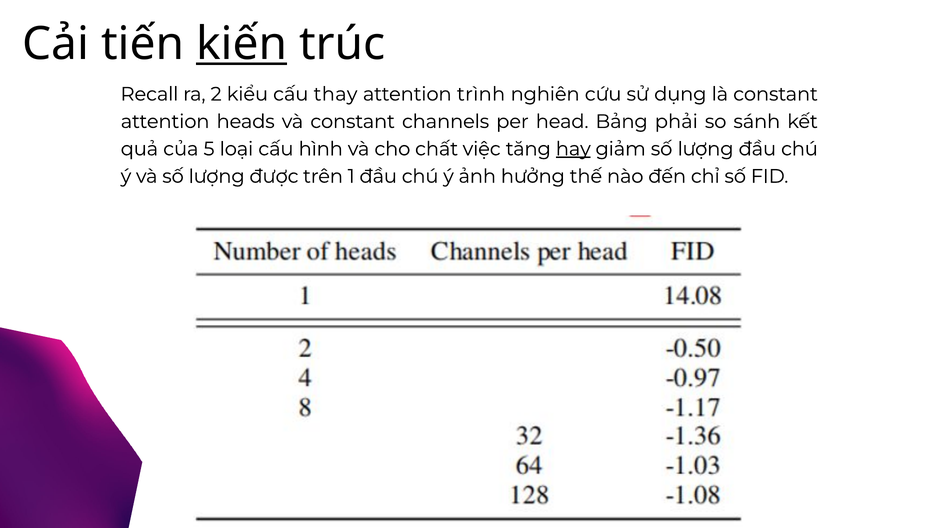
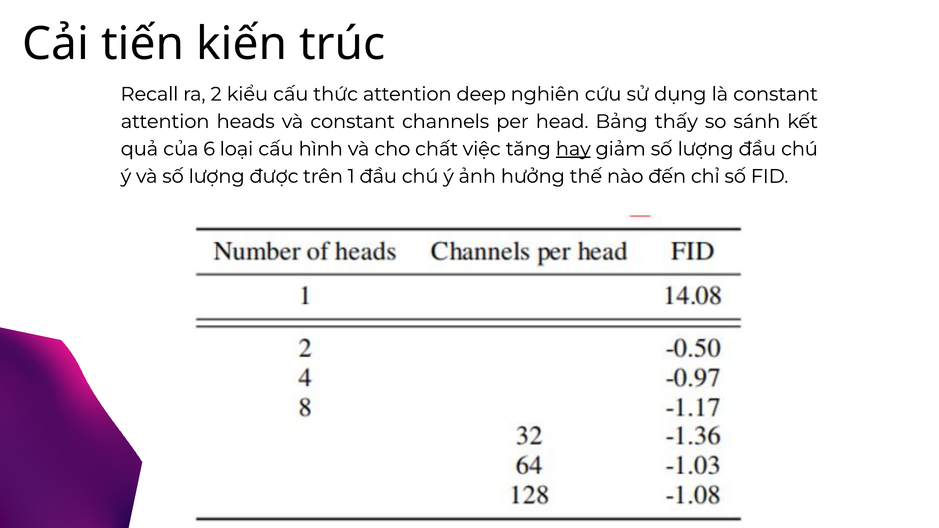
kiến underline: present -> none
thay: thay -> thức
trình: trình -> deep
phải: phải -> thấy
5: 5 -> 6
